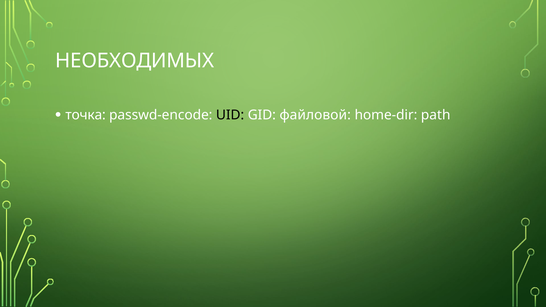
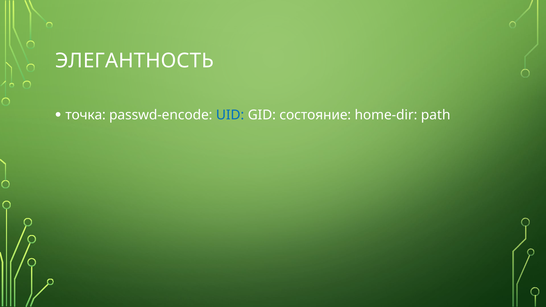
НЕОБХОДИМЫХ: НЕОБХОДИМЫХ -> ЭЛЕГАНТНОСТЬ
UID colour: black -> blue
файловой: файловой -> состояние
